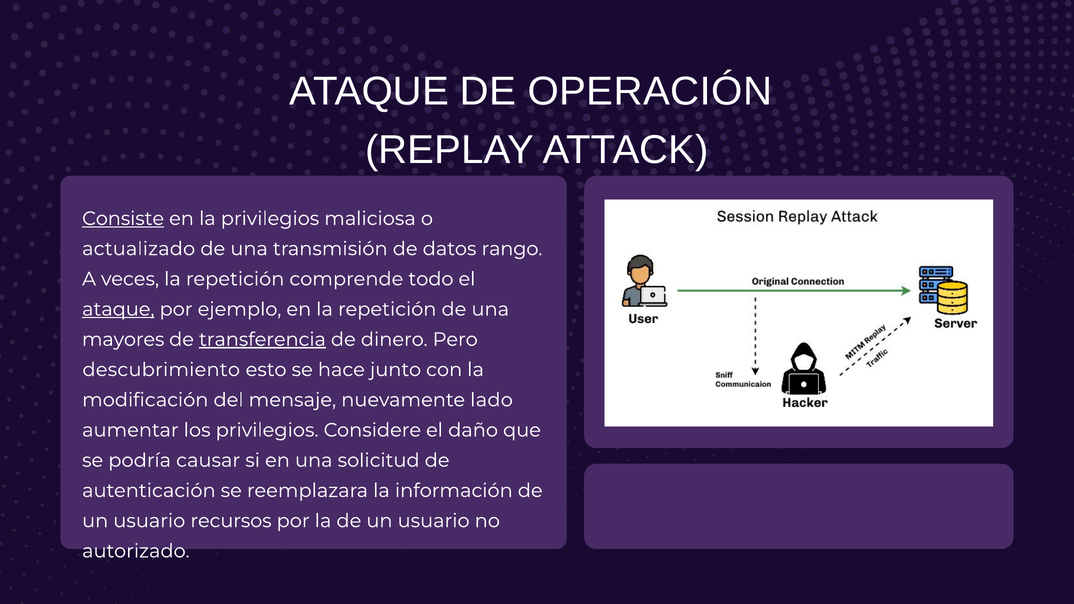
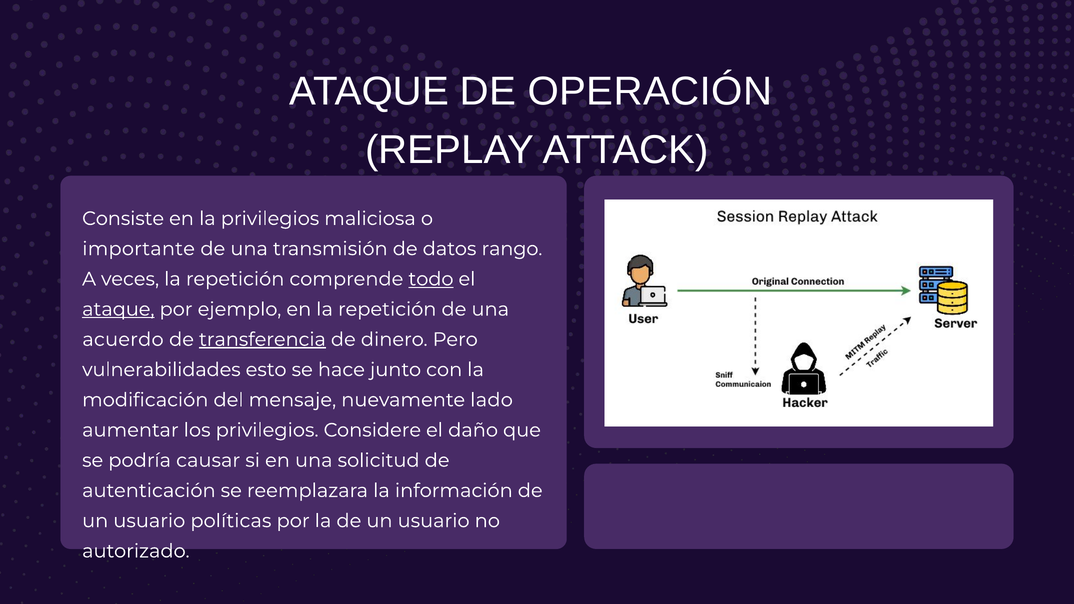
Consiste underline: present -> none
actualizado: actualizado -> importante
todo underline: none -> present
mayores: mayores -> acuerdo
descubrimiento: descubrimiento -> vulnerabilidades
recursos: recursos -> políticas
